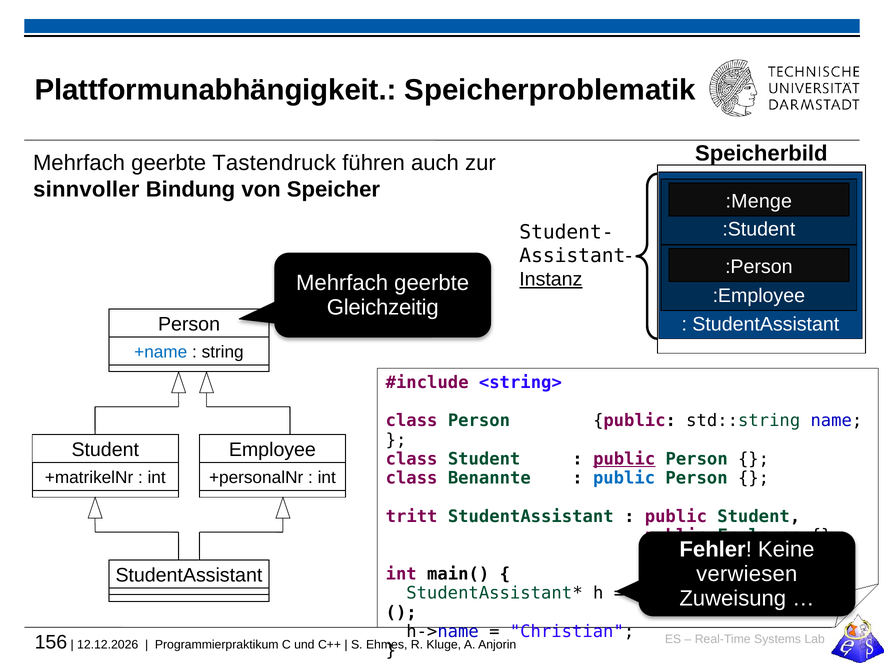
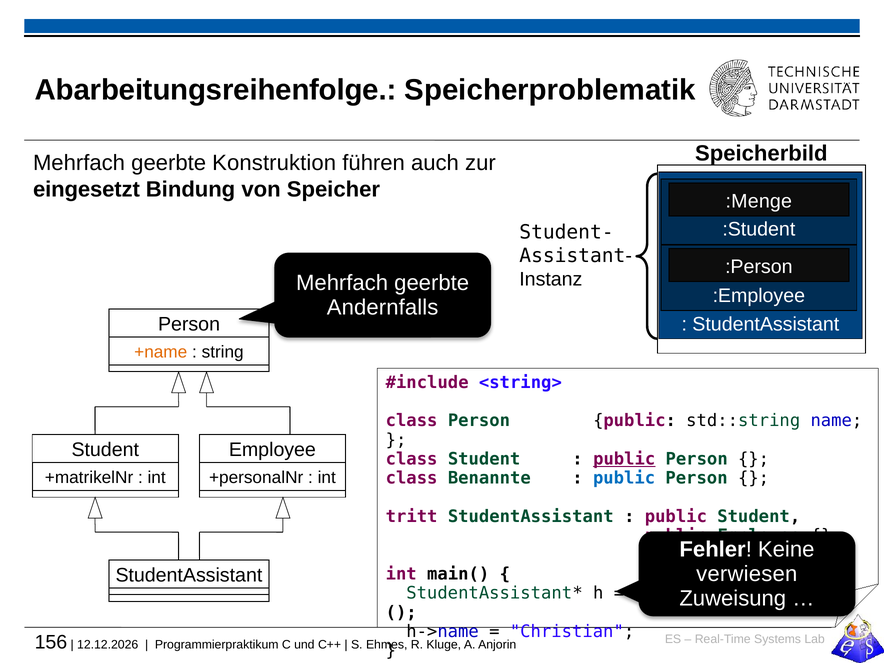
Plattformunabhängigkeit: Plattformunabhängigkeit -> Abarbeitungsreihenfolge
Tastendruck: Tastendruck -> Konstruktion
sinnvoller: sinnvoller -> eingesetzt
Instanz underline: present -> none
Gleichzeitig: Gleichzeitig -> Andernfalls
+name colour: blue -> orange
